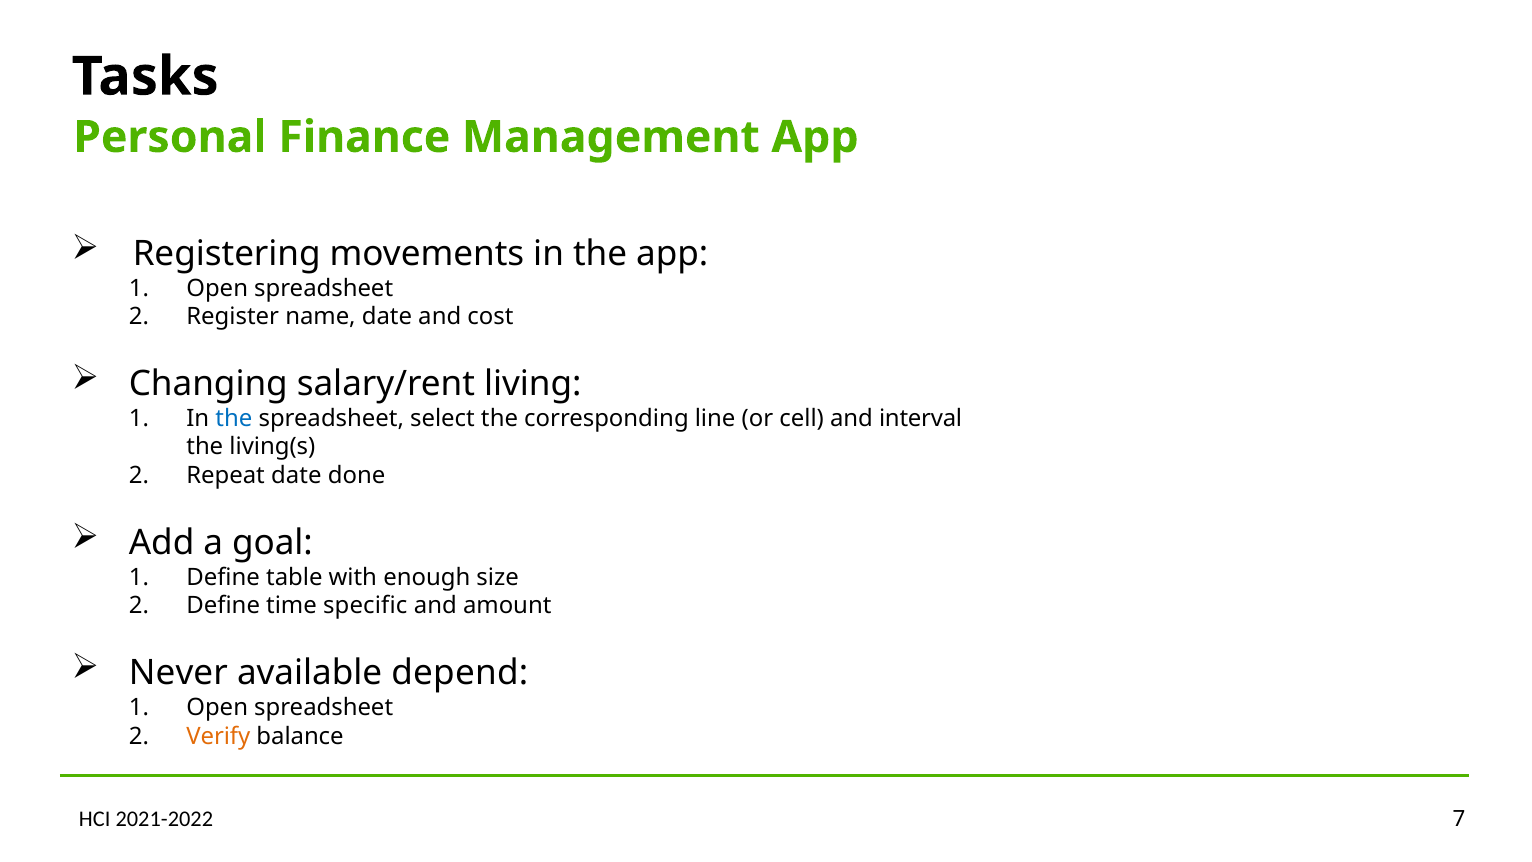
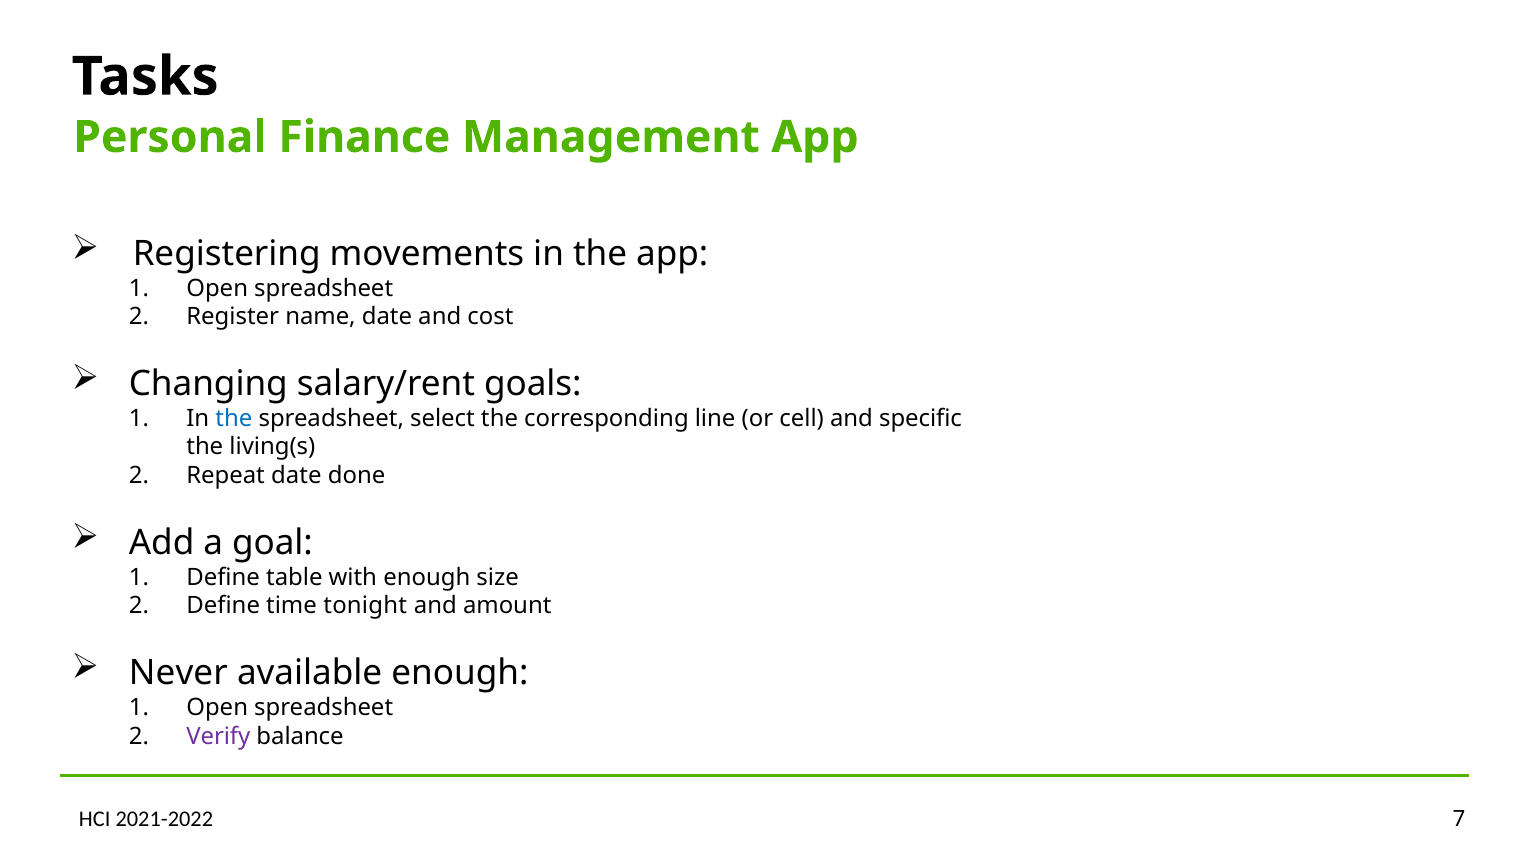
living: living -> goals
interval: interval -> specific
specific: specific -> tonight
available depend: depend -> enough
Verify colour: orange -> purple
